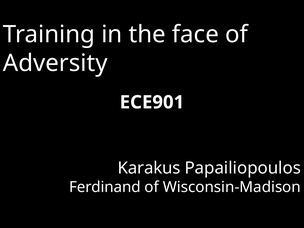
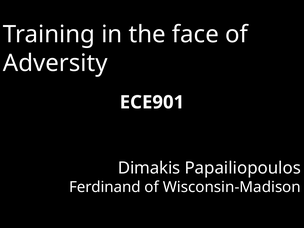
Karakus: Karakus -> Dimakis
